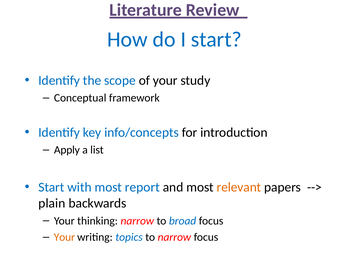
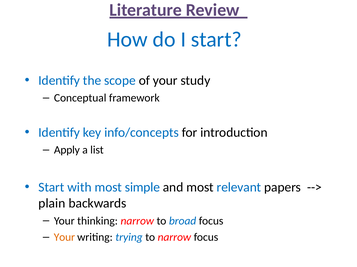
report: report -> simple
relevant colour: orange -> blue
topics: topics -> trying
